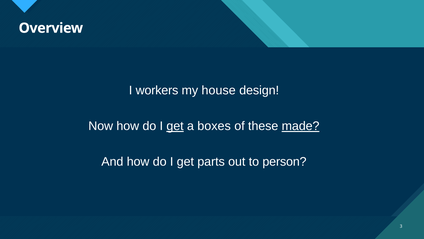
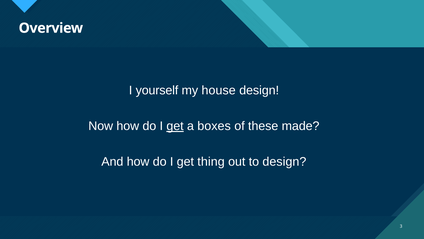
workers: workers -> yourself
made underline: present -> none
parts: parts -> thing
to person: person -> design
